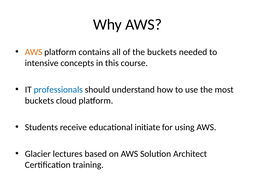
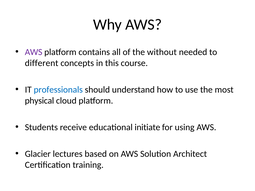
AWS at (34, 52) colour: orange -> purple
the buckets: buckets -> without
intensive: intensive -> different
buckets at (39, 101): buckets -> physical
